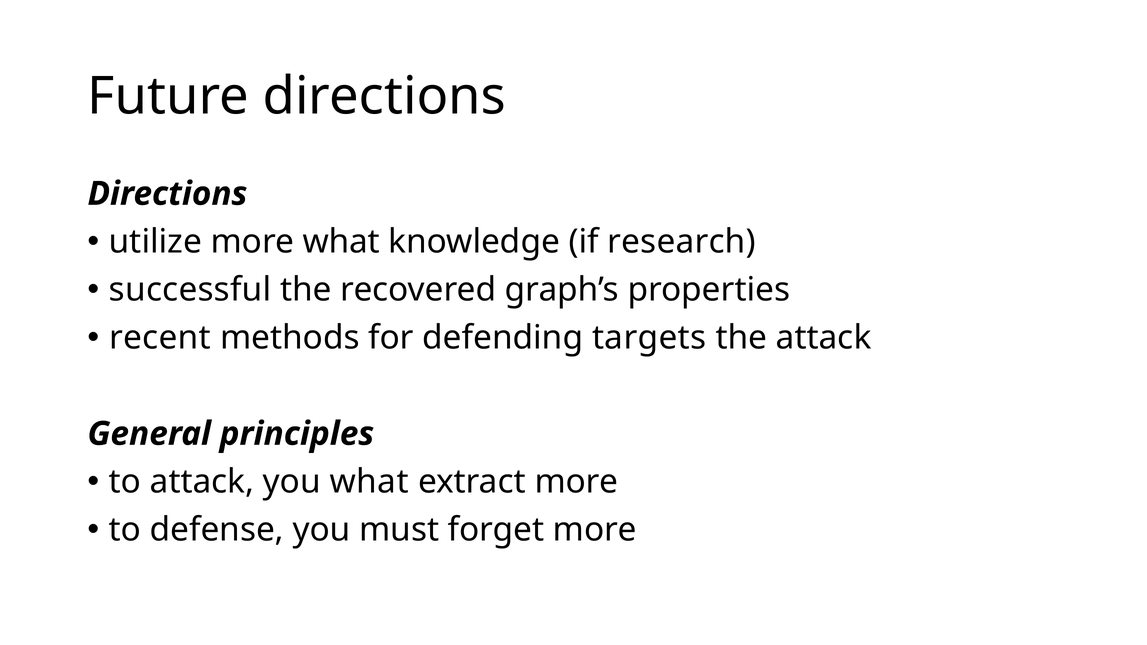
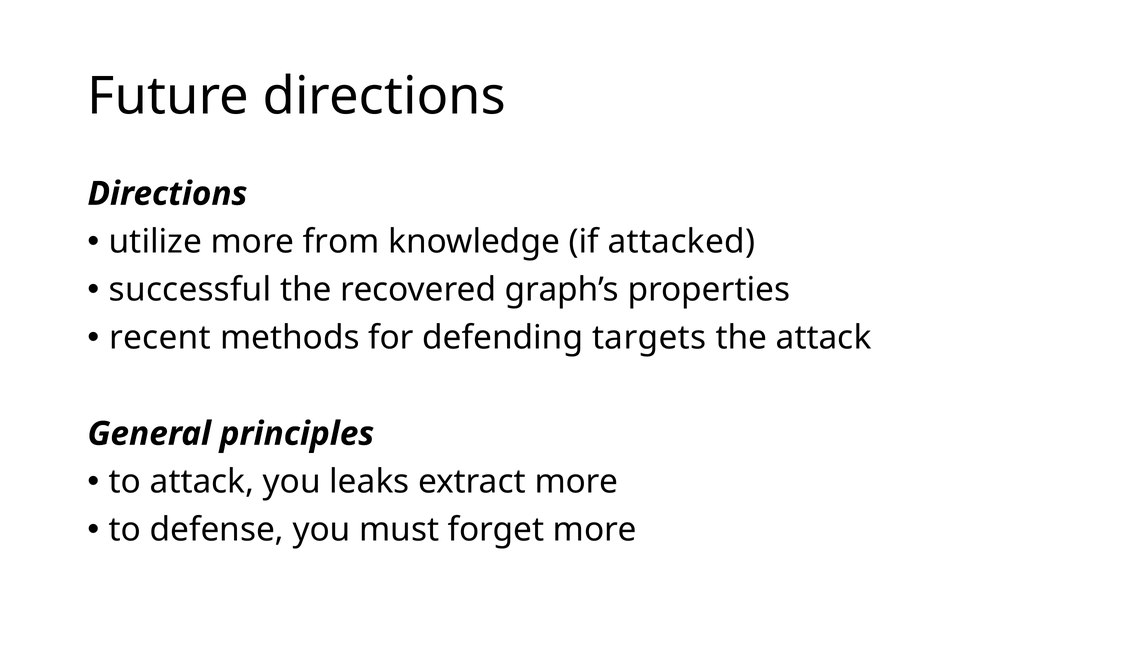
more what: what -> from
research: research -> attacked
you what: what -> leaks
